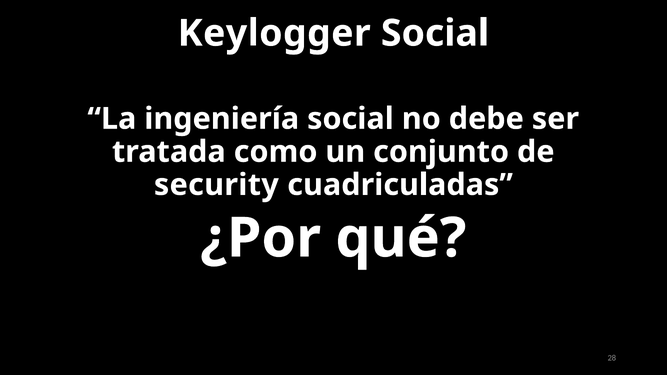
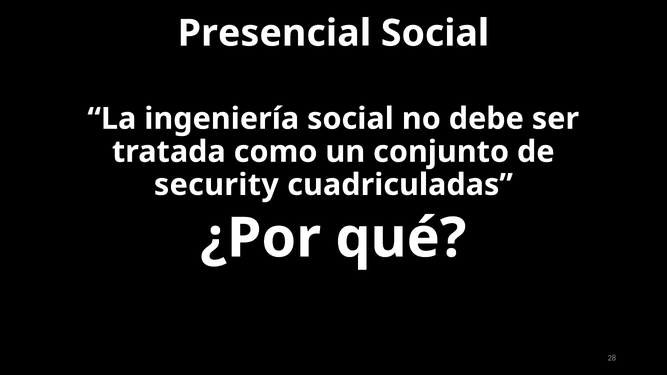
Keylogger: Keylogger -> Presencial
